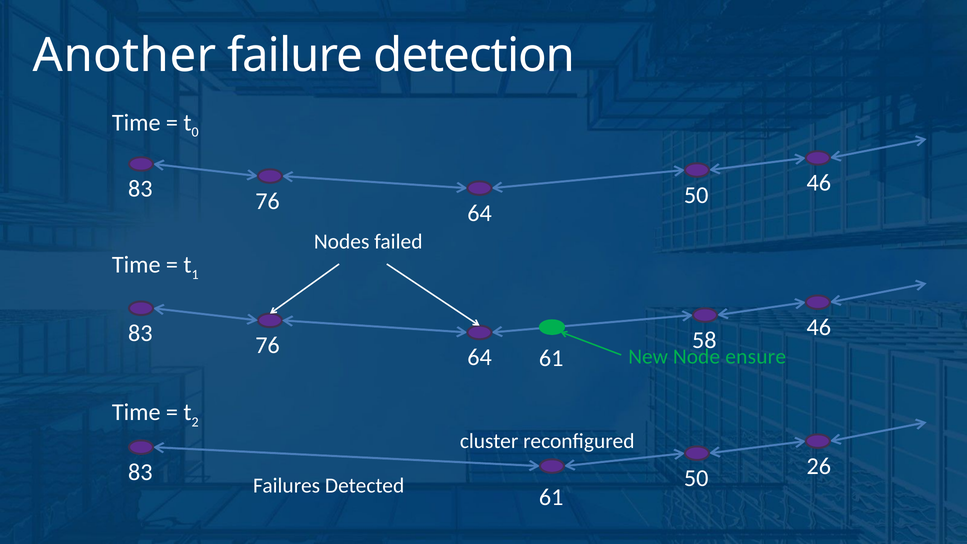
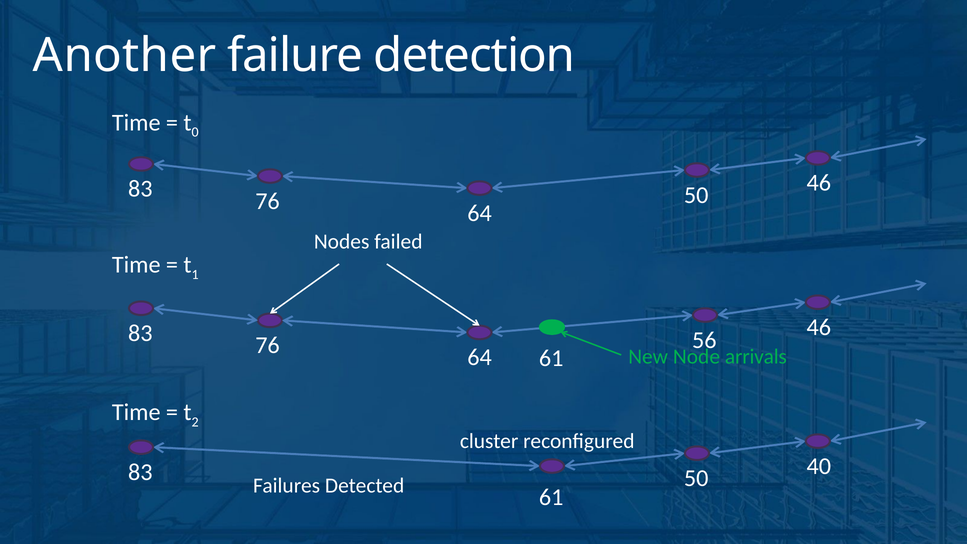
58: 58 -> 56
ensure: ensure -> arrivals
26: 26 -> 40
